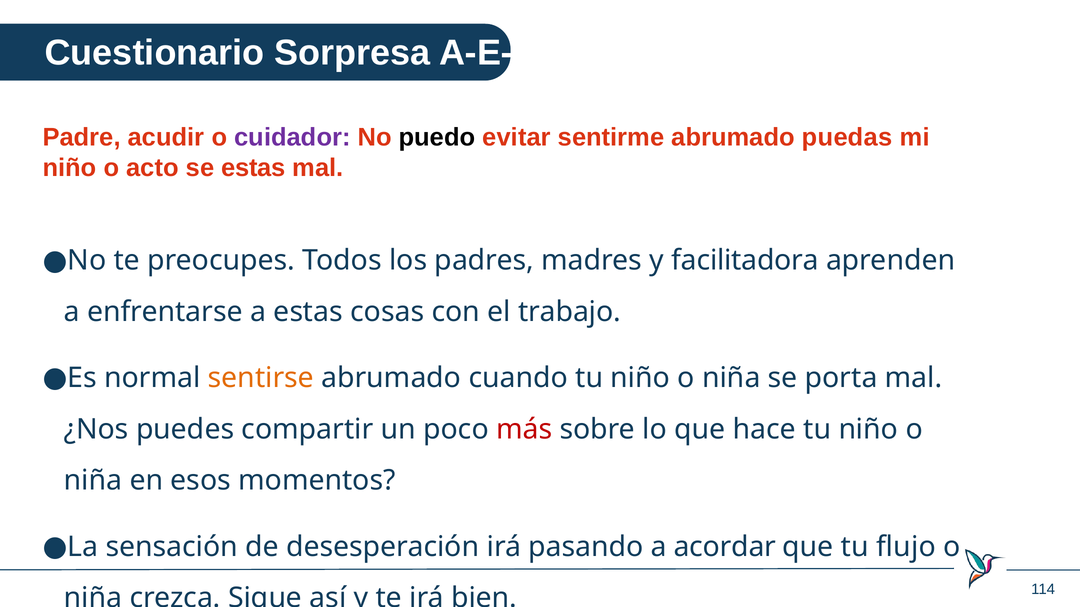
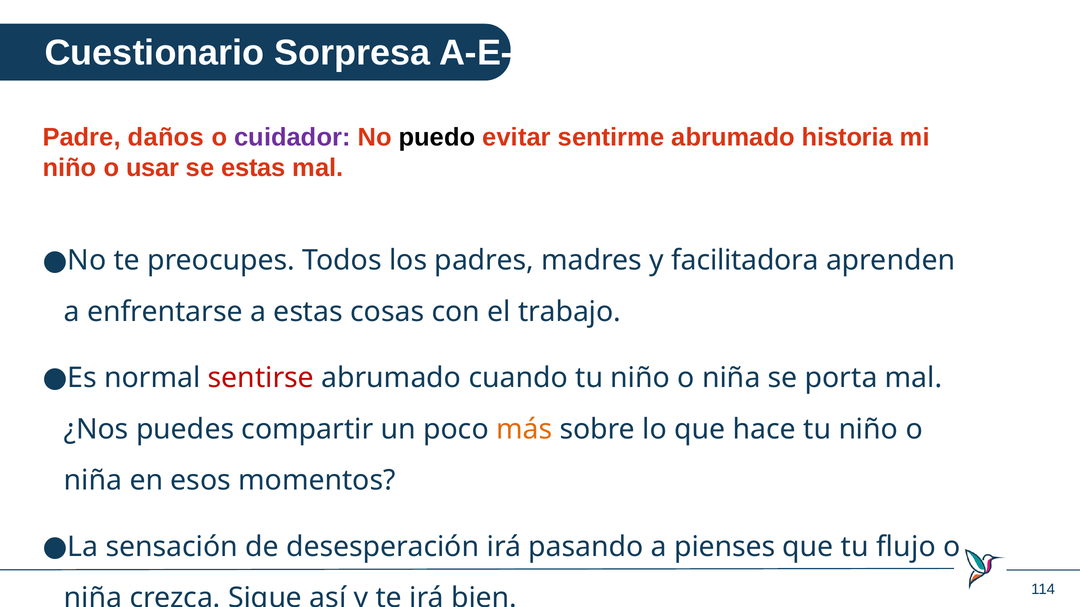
acudir: acudir -> daños
puedas: puedas -> historia
acto: acto -> usar
sentirse colour: orange -> red
más colour: red -> orange
acordar: acordar -> pienses
